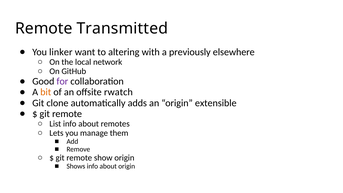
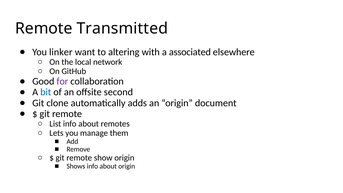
previously: previously -> associated
bit colour: orange -> blue
rwatch: rwatch -> second
extensible: extensible -> document
